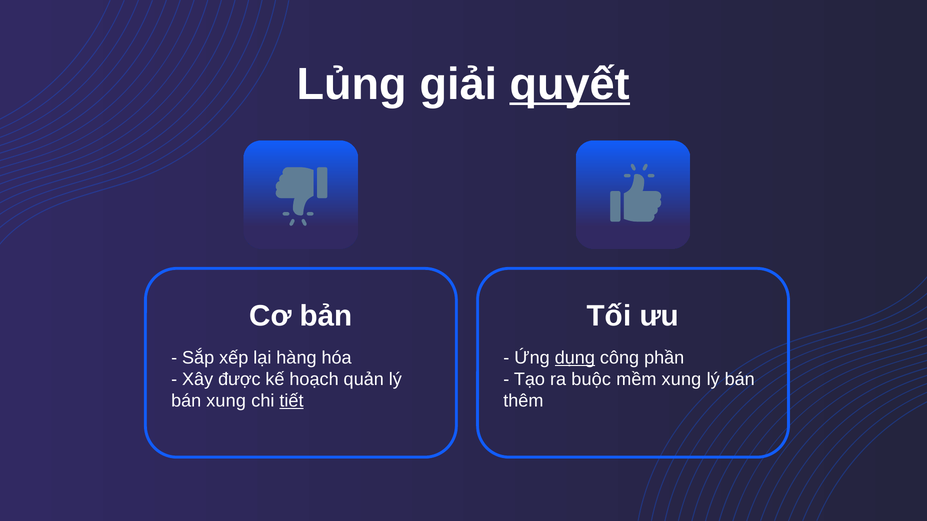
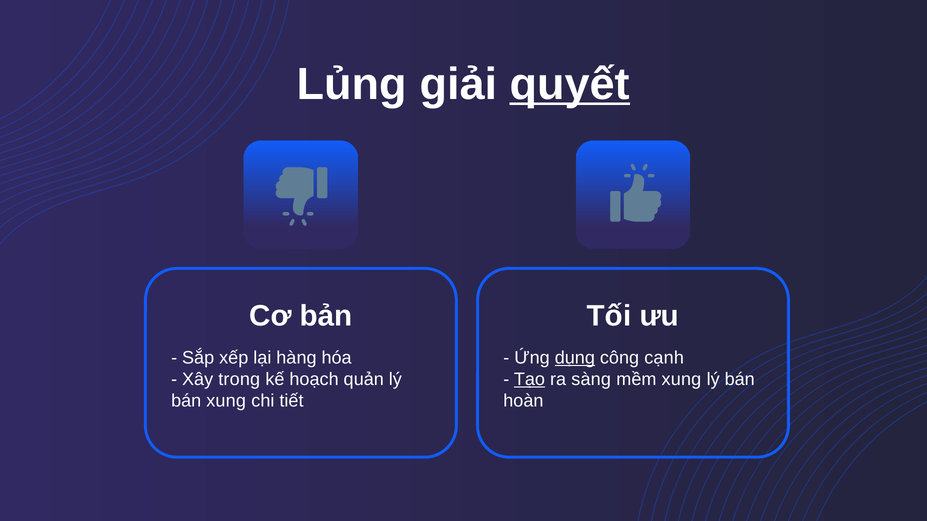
phần: phần -> cạnh
được: được -> trong
Tạo underline: none -> present
buộc: buộc -> sàng
tiết underline: present -> none
thêm: thêm -> hoàn
